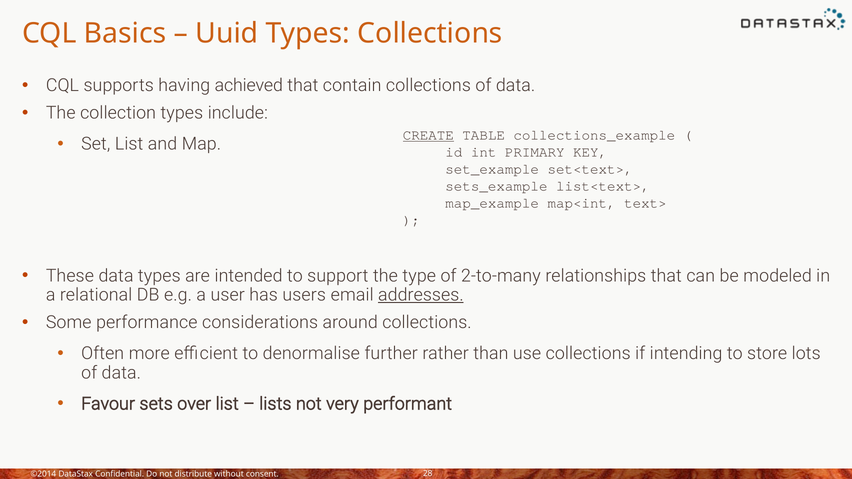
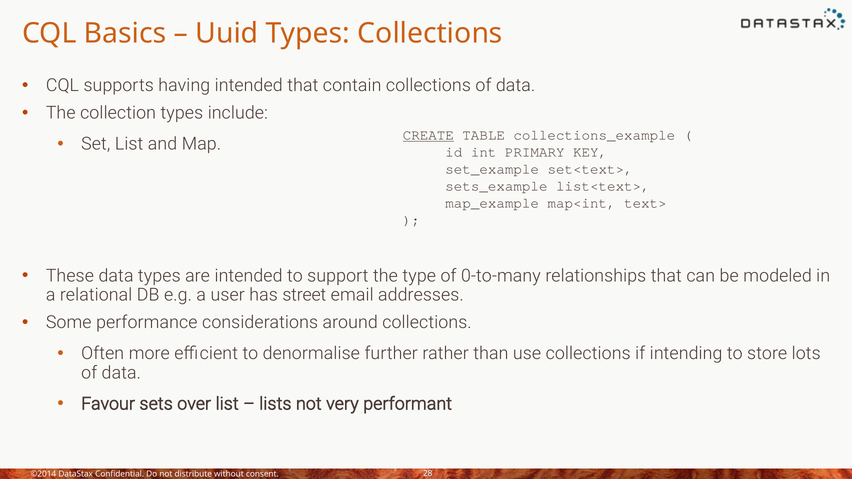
having achieved: achieved -> intended
2-to-many: 2-to-many -> 0-to-many
users: users -> street
addresses underline: present -> none
